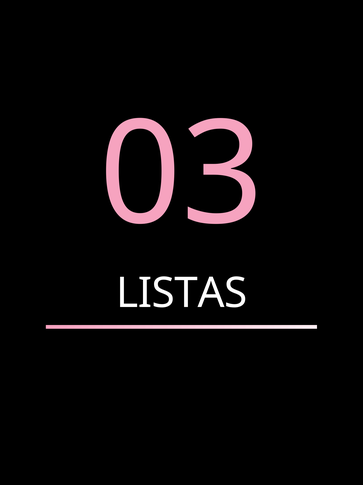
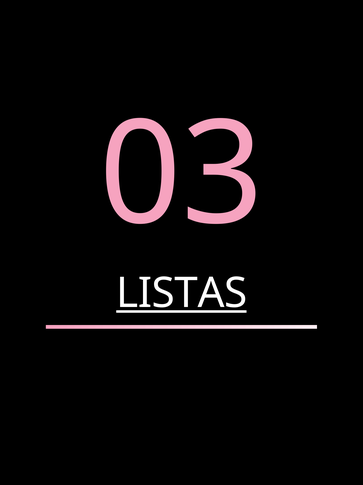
LISTAS underline: none -> present
